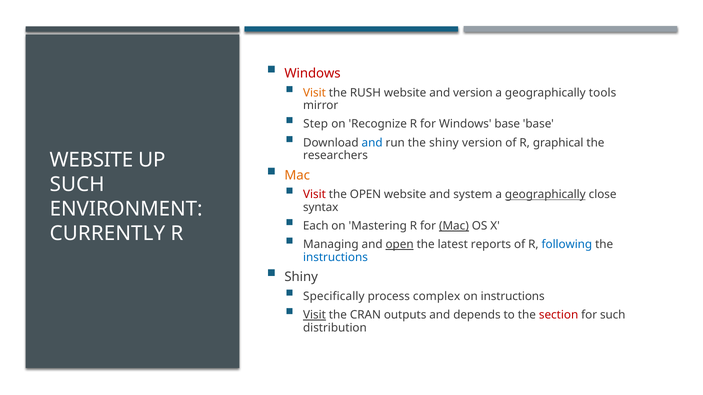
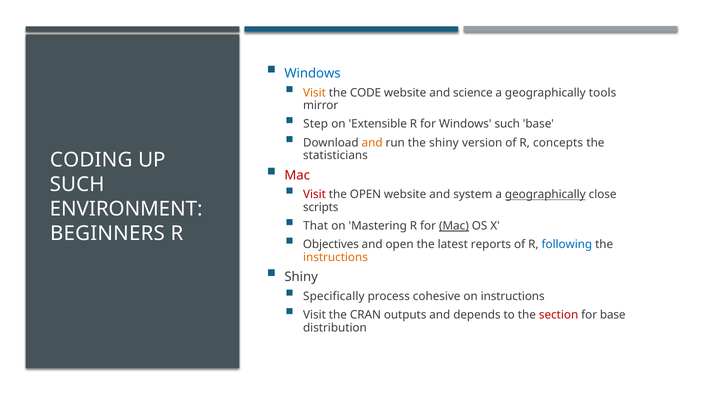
Windows at (313, 74) colour: red -> blue
RUSH: RUSH -> CODE
and version: version -> science
Recognize: Recognize -> Extensible
Windows base: base -> such
and at (372, 143) colour: blue -> orange
graphical: graphical -> concepts
researchers: researchers -> statisticians
WEBSITE at (91, 160): WEBSITE -> CODING
Mac at (297, 176) colour: orange -> red
syntax: syntax -> scripts
Each: Each -> That
CURRENTLY: CURRENTLY -> BEGINNERS
Managing: Managing -> Objectives
open at (400, 245) underline: present -> none
instructions at (335, 257) colour: blue -> orange
complex: complex -> cohesive
Visit at (314, 315) underline: present -> none
for such: such -> base
